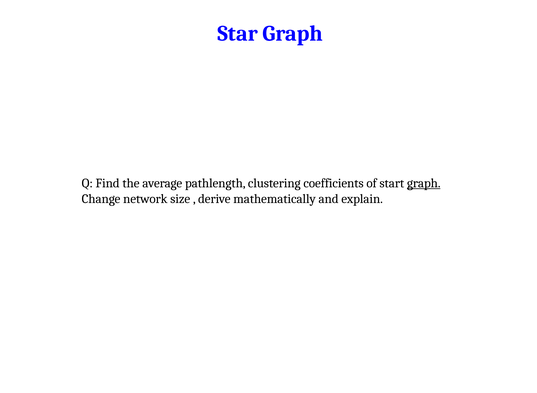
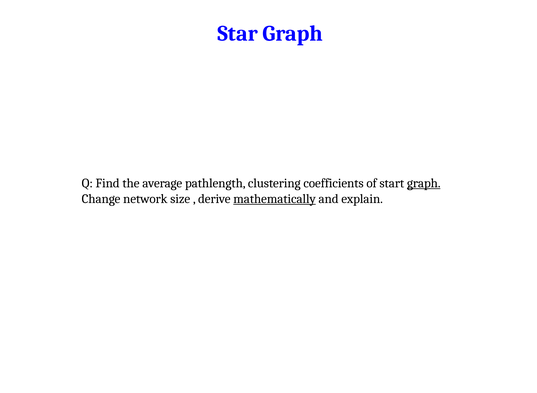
mathematically underline: none -> present
